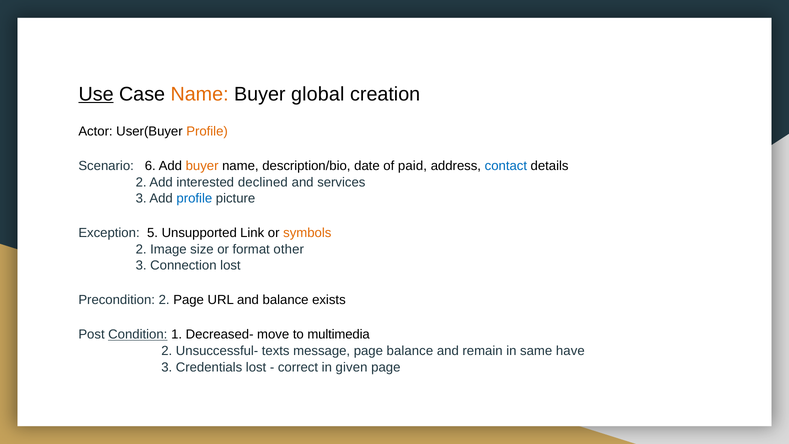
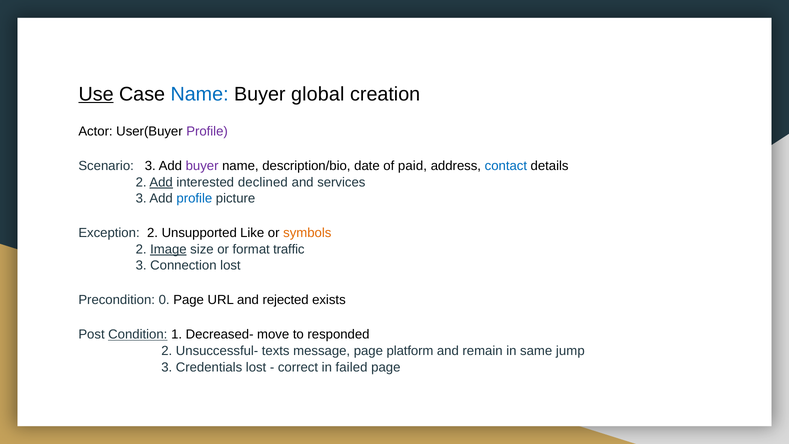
Name at (200, 94) colour: orange -> blue
Profile at (207, 131) colour: orange -> purple
Scenario 6: 6 -> 3
buyer at (202, 166) colour: orange -> purple
Add at (161, 182) underline: none -> present
Exception 5: 5 -> 2
Link: Link -> Like
Image underline: none -> present
other: other -> traffic
Precondition 2: 2 -> 0
and balance: balance -> rejected
multimedia: multimedia -> responded
page balance: balance -> platform
have: have -> jump
given: given -> failed
